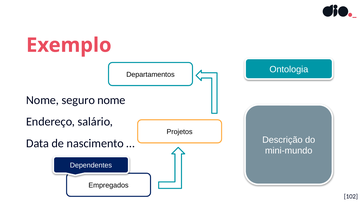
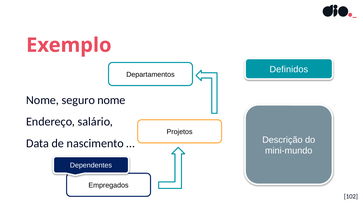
Ontologia: Ontologia -> Definidos
